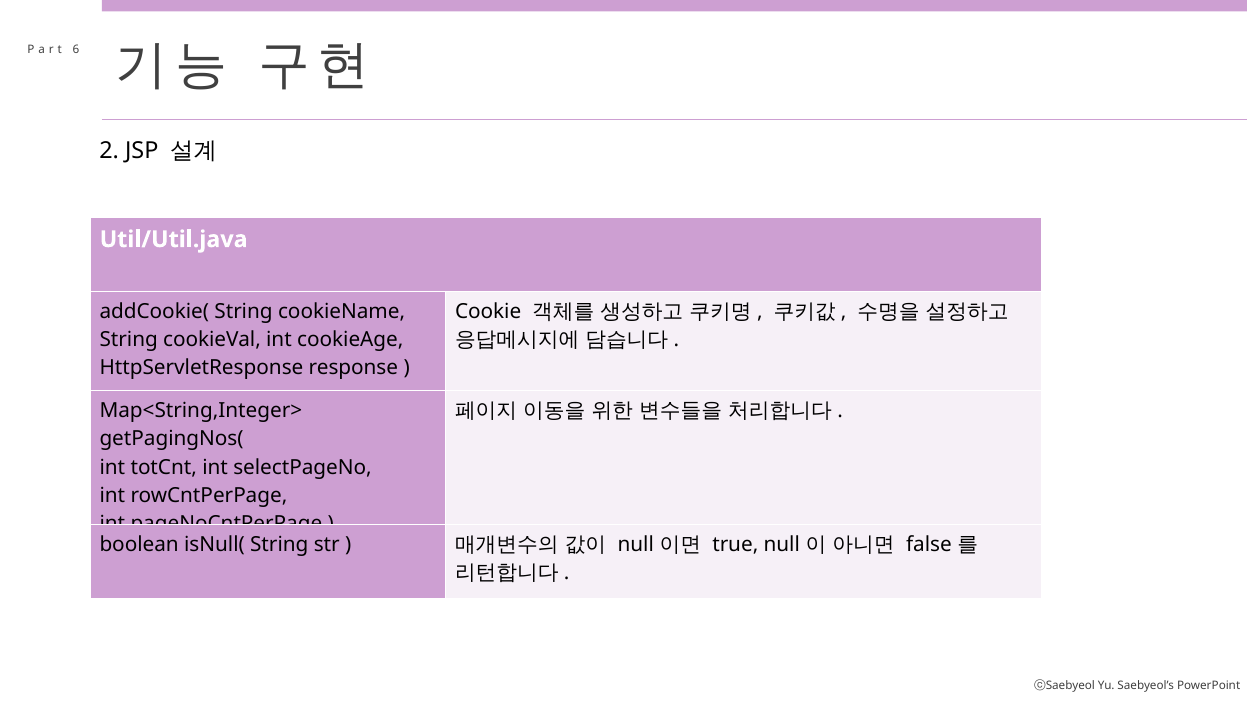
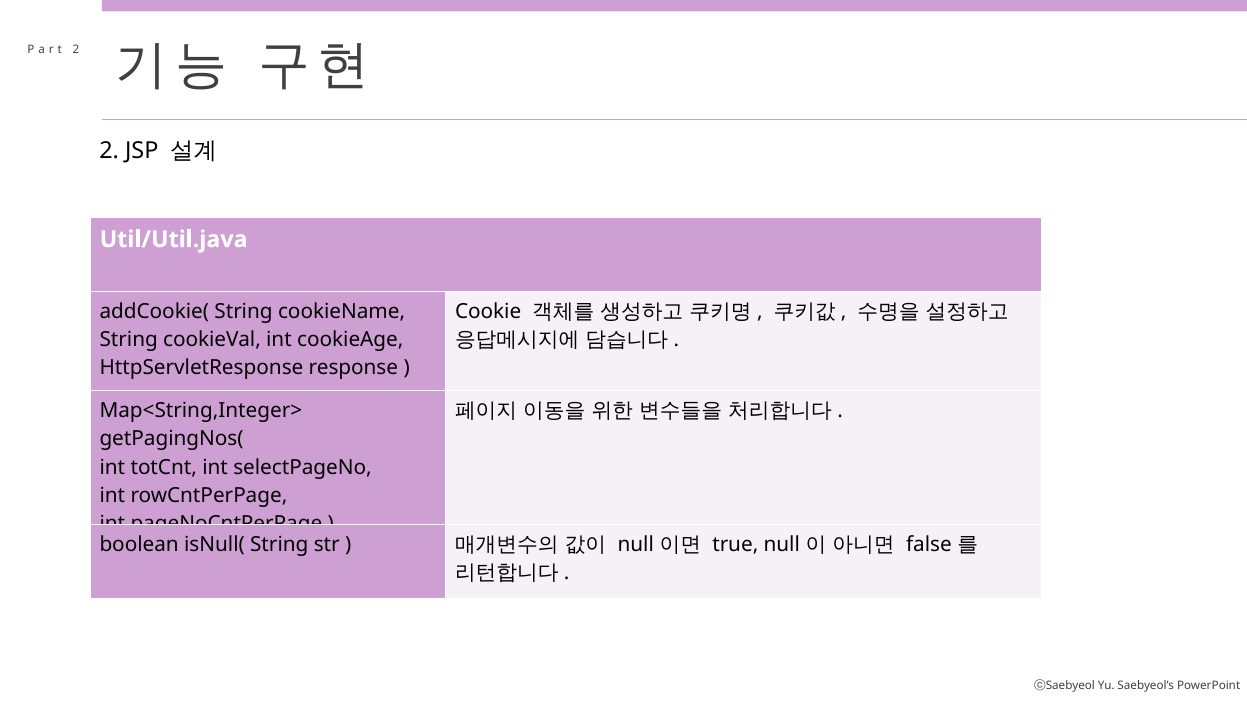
6 at (76, 49): 6 -> 2
